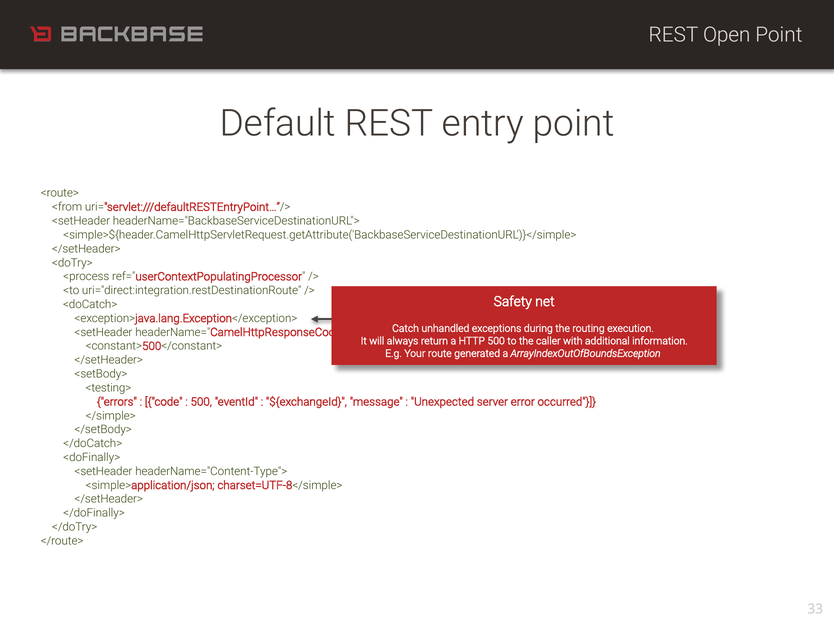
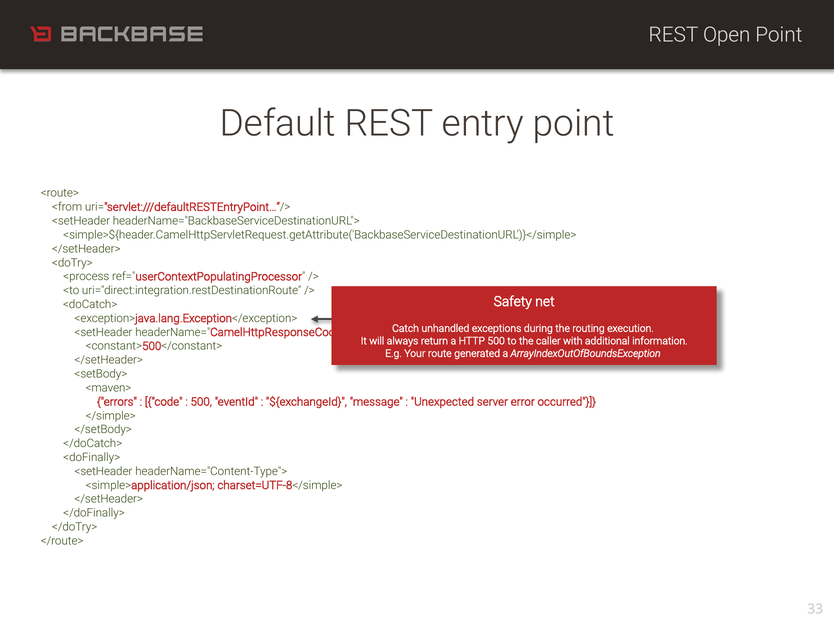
<testing>: <testing> -> <maven>
